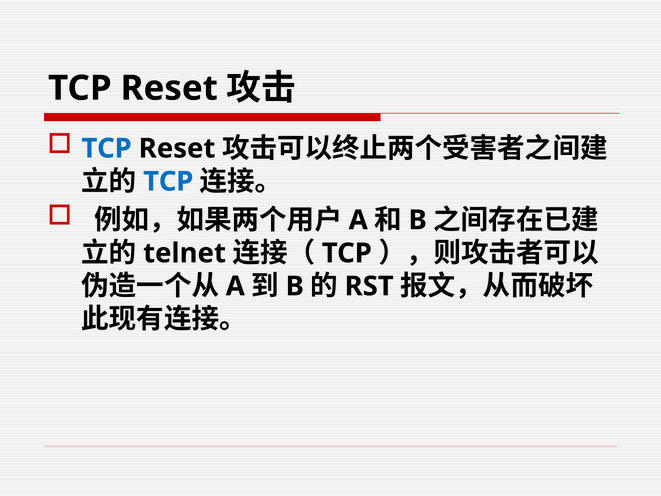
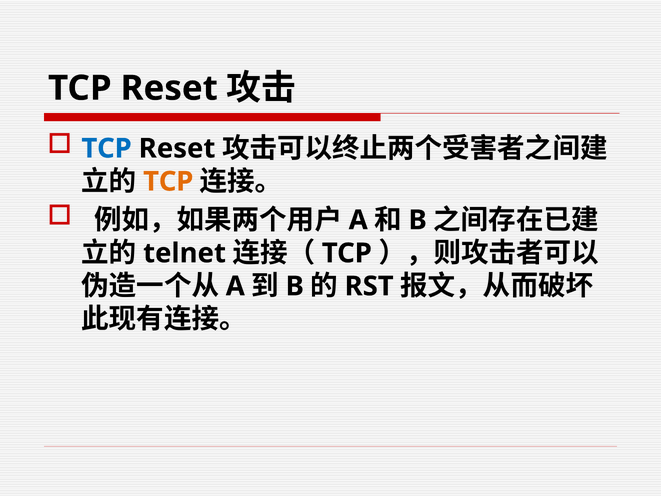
TCP at (168, 181) colour: blue -> orange
